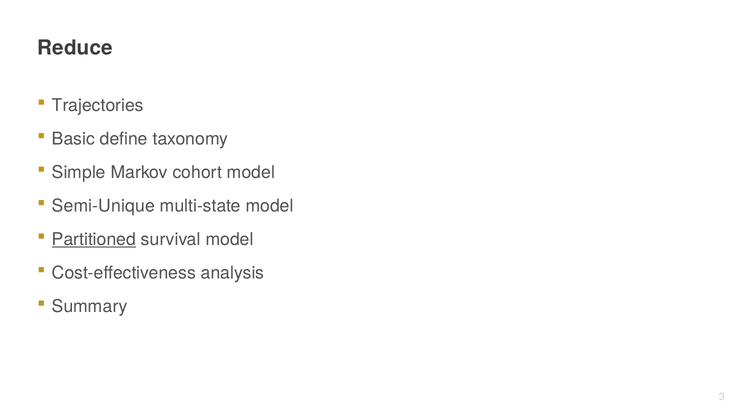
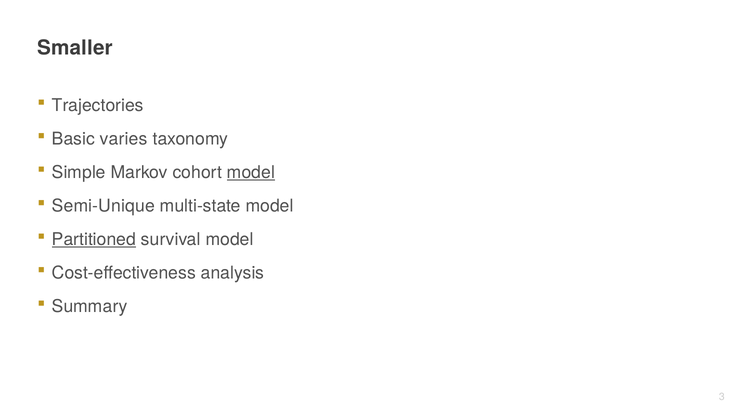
Reduce: Reduce -> Smaller
define: define -> varies
model at (251, 173) underline: none -> present
